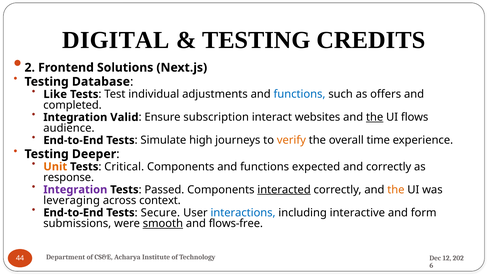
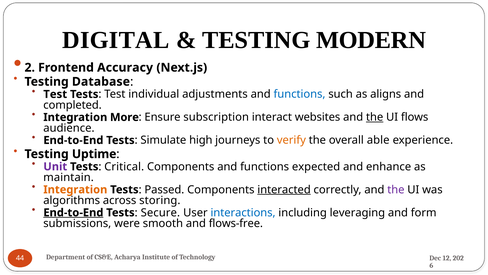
CREDITS: CREDITS -> MODERN
Solutions: Solutions -> Accuracy
Like at (55, 94): Like -> Test
offers: offers -> aligns
Valid: Valid -> More
time: time -> able
Deeper: Deeper -> Uptime
Unit colour: orange -> purple
and correctly: correctly -> enhance
response: response -> maintain
Integration at (75, 189) colour: purple -> orange
the at (396, 189) colour: orange -> purple
leveraging: leveraging -> algorithms
context: context -> storing
End-to-End at (73, 212) underline: none -> present
interactive: interactive -> leveraging
smooth underline: present -> none
